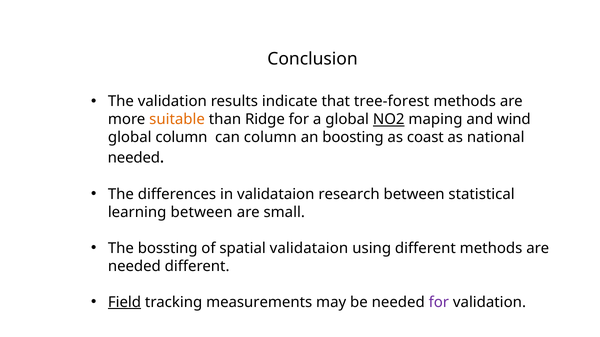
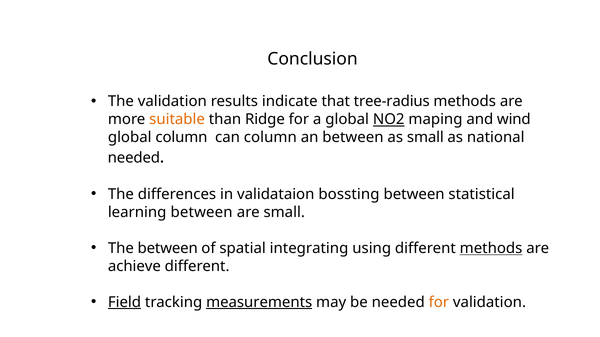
tree-forest: tree-forest -> tree-radius
an boosting: boosting -> between
as coast: coast -> small
research: research -> bossting
The bossting: bossting -> between
spatial validataion: validataion -> integrating
methods at (491, 249) underline: none -> present
needed at (134, 267): needed -> achieve
measurements underline: none -> present
for at (439, 303) colour: purple -> orange
